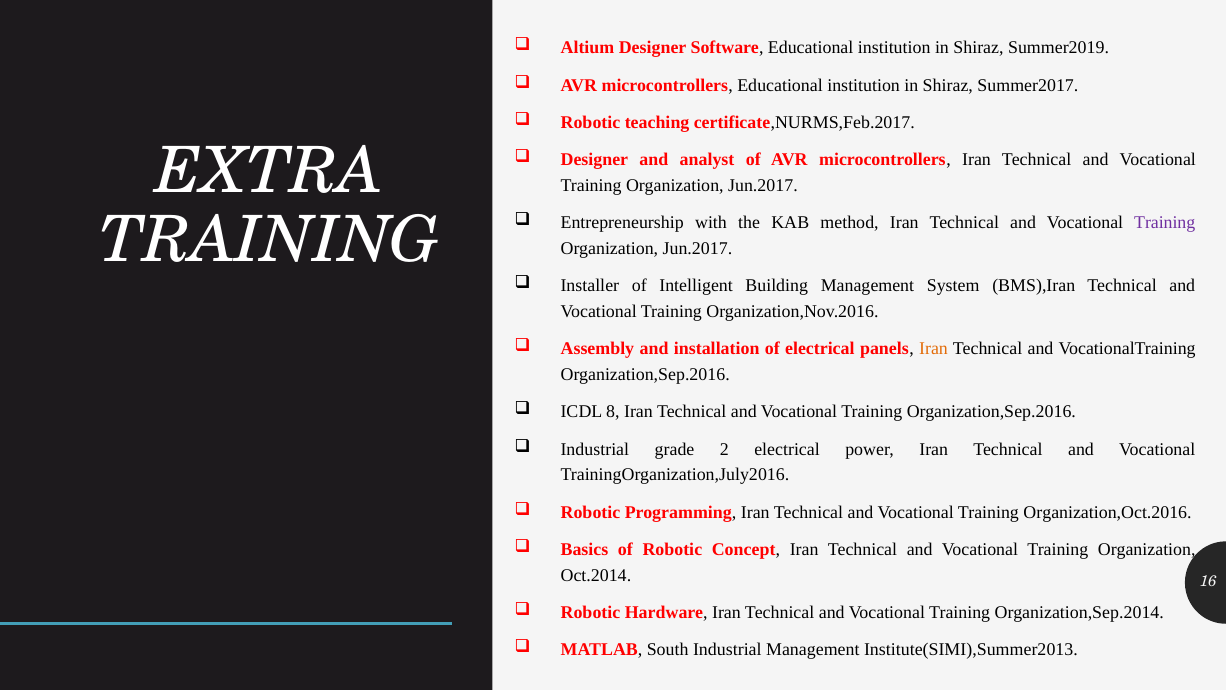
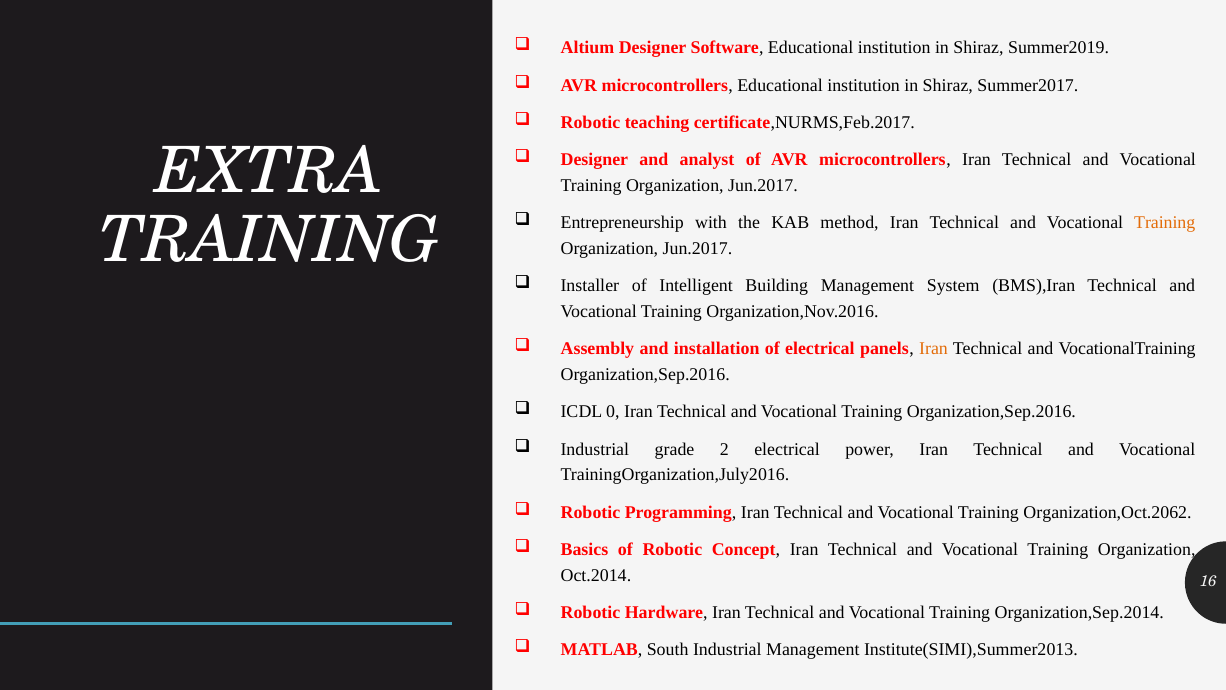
Training at (1165, 223) colour: purple -> orange
8: 8 -> 0
Organization,Oct.2016: Organization,Oct.2016 -> Organization,Oct.2062
